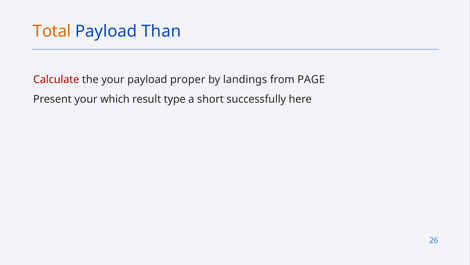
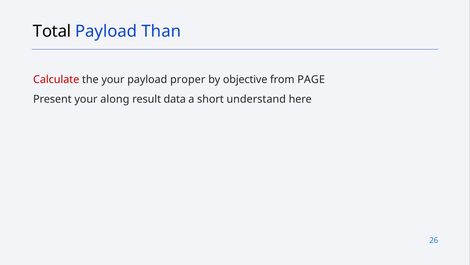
Total colour: orange -> black
landings: landings -> objective
which: which -> along
type: type -> data
successfully: successfully -> understand
